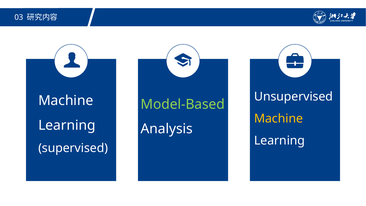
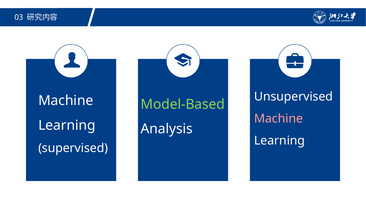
Machine at (279, 119) colour: yellow -> pink
